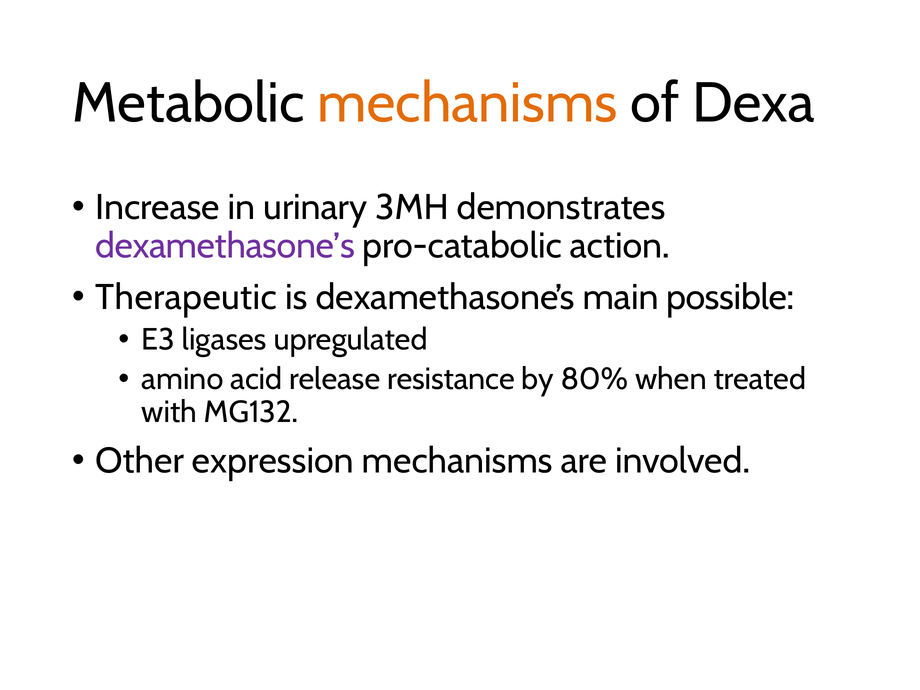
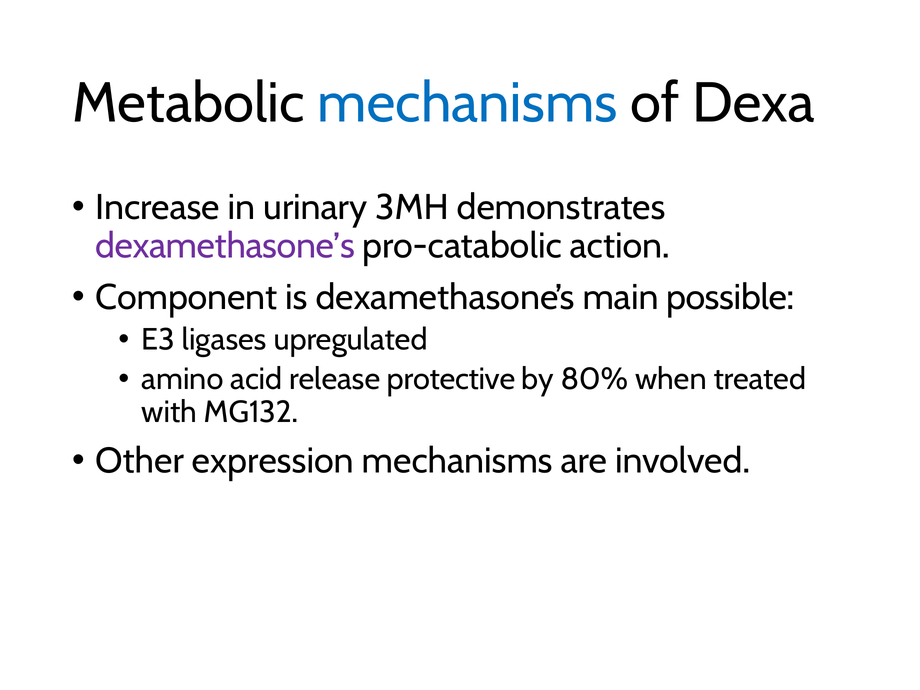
mechanisms at (468, 103) colour: orange -> blue
Therapeutic: Therapeutic -> Component
resistance: resistance -> protective
